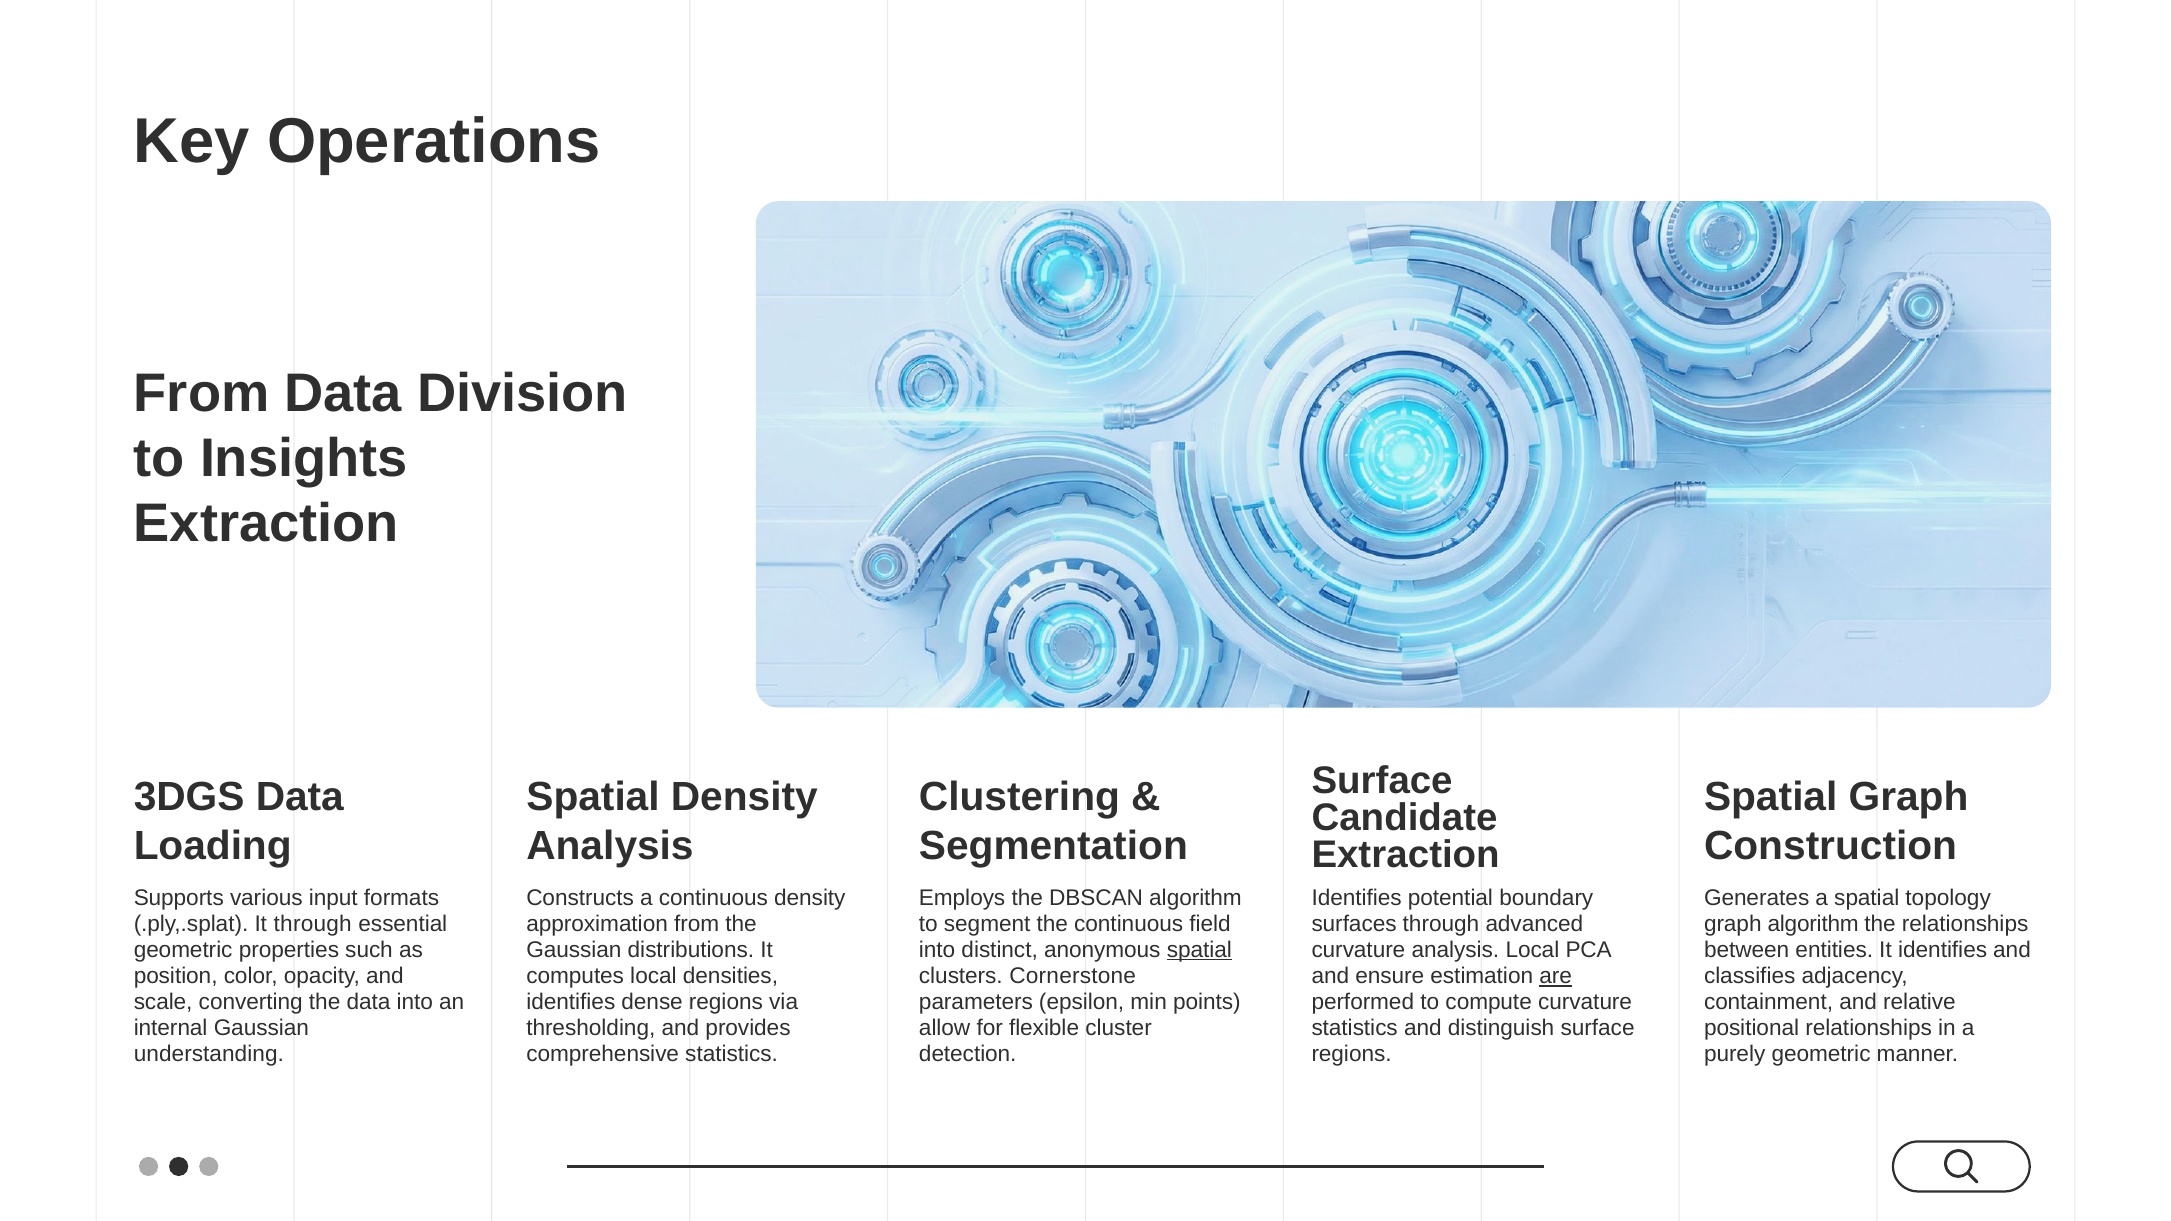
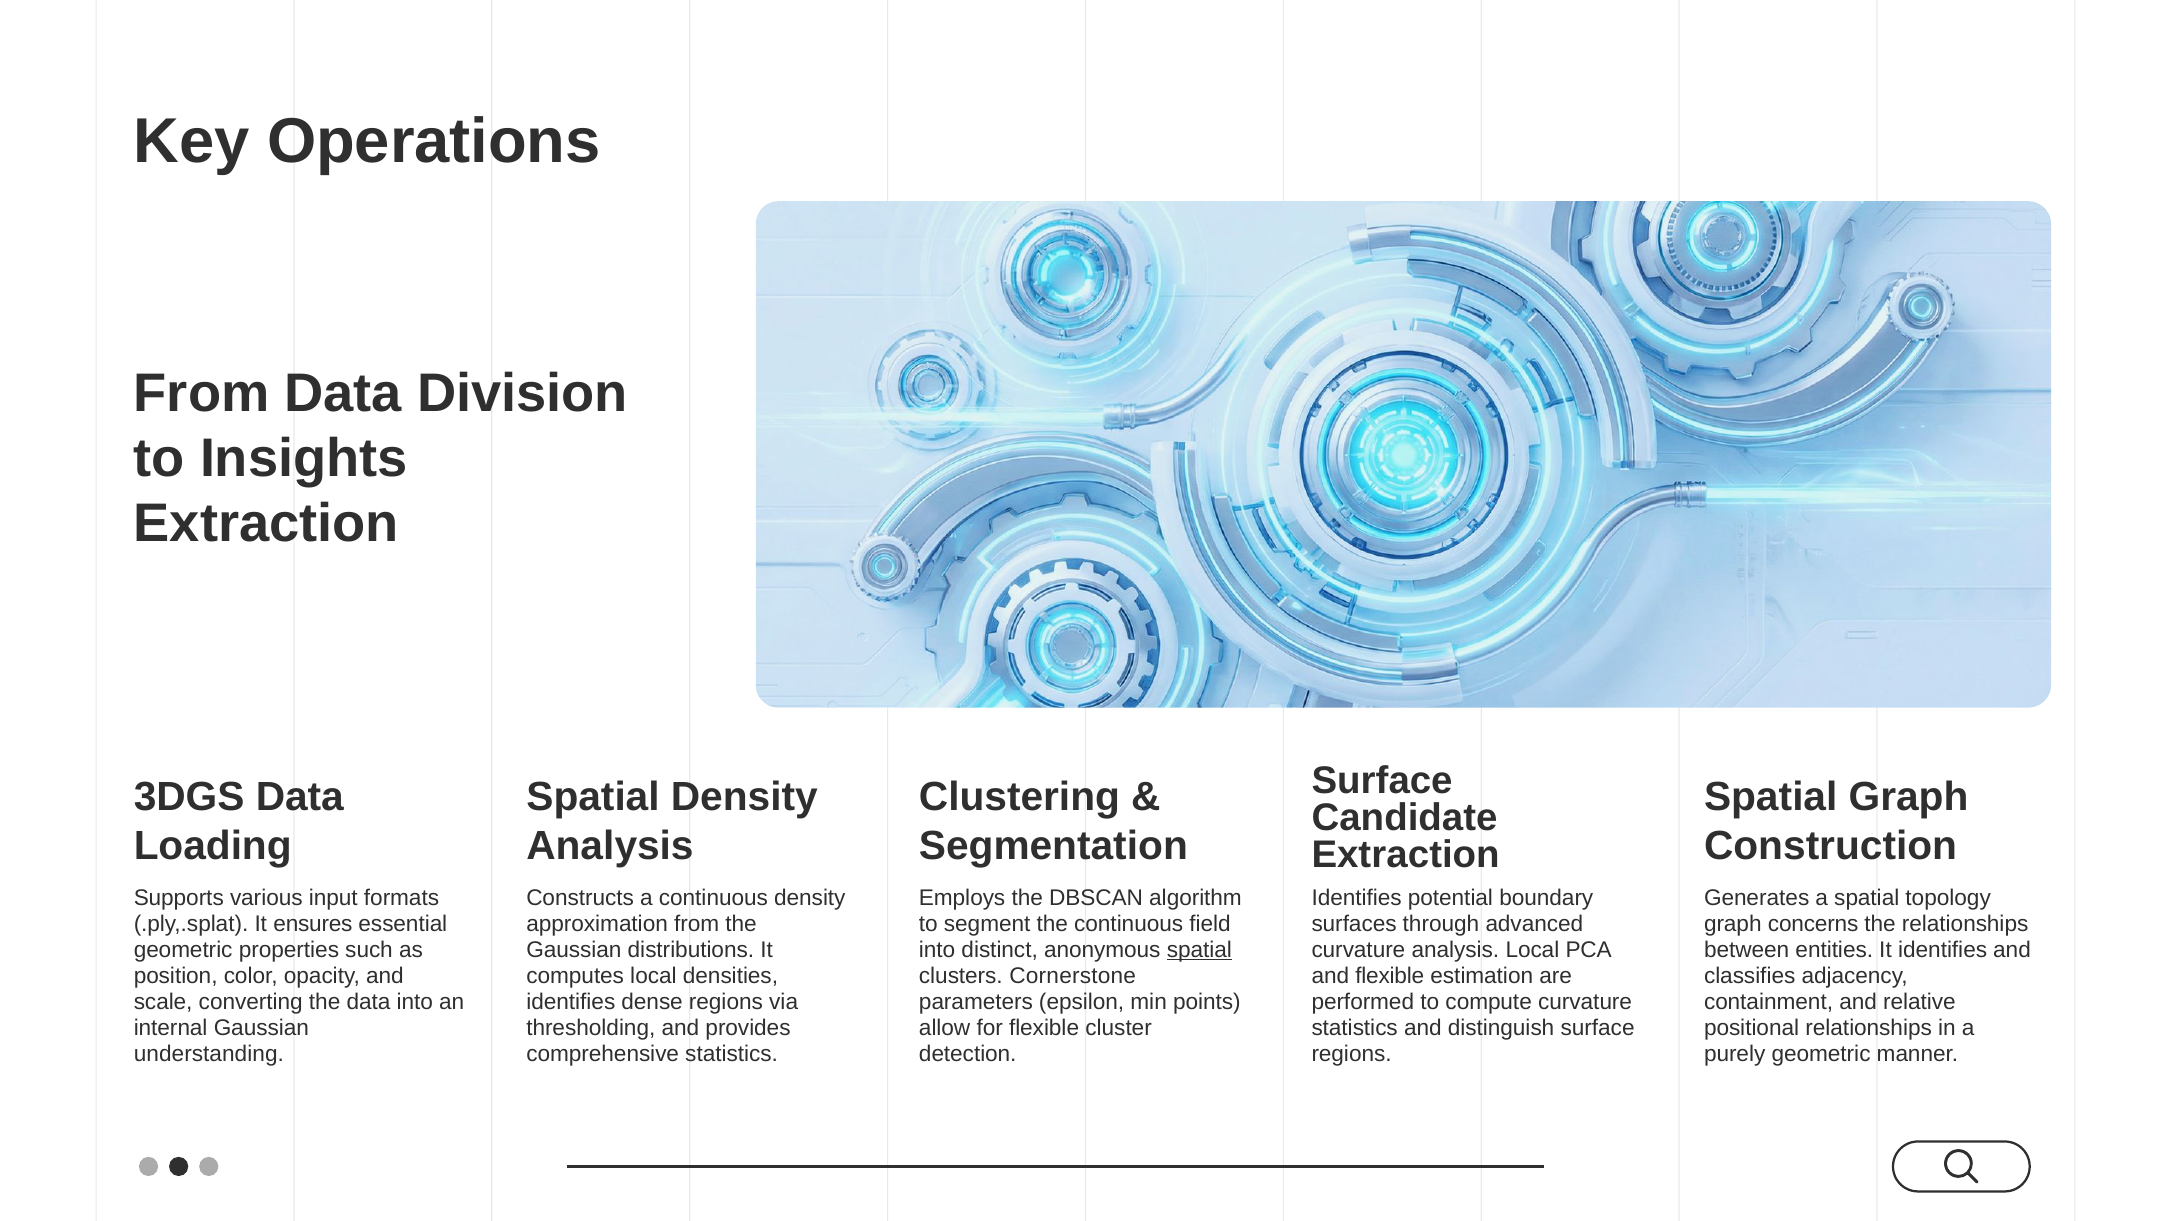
It through: through -> ensures
graph algorithm: algorithm -> concerns
and ensure: ensure -> flexible
are underline: present -> none
